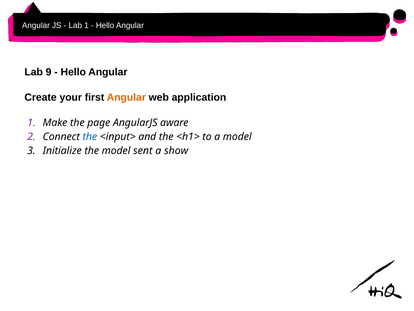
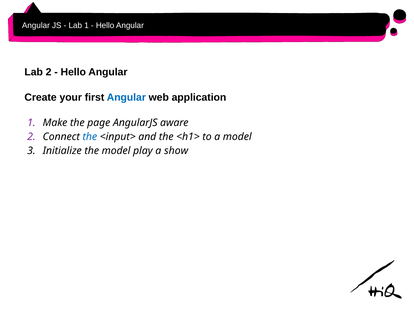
Lab 9: 9 -> 2
Angular at (126, 97) colour: orange -> blue
sent: sent -> play
